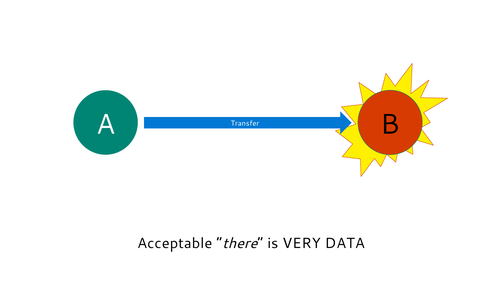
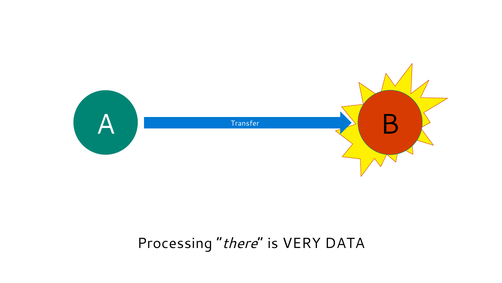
Acceptable: Acceptable -> Processing
